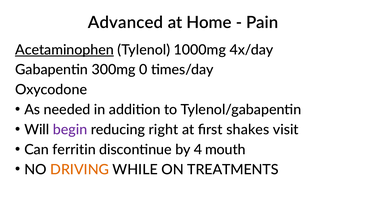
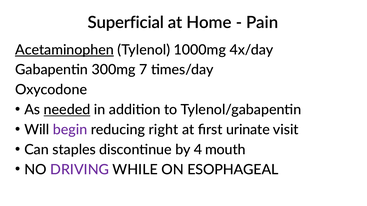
Advanced: Advanced -> Superficial
0: 0 -> 7
needed underline: none -> present
shakes: shakes -> urinate
ferritin: ferritin -> staples
DRIVING colour: orange -> purple
TREATMENTS: TREATMENTS -> ESOPHAGEAL
